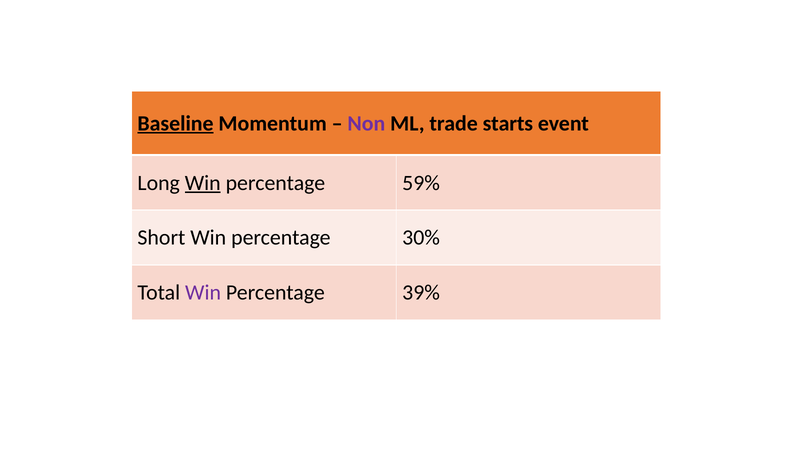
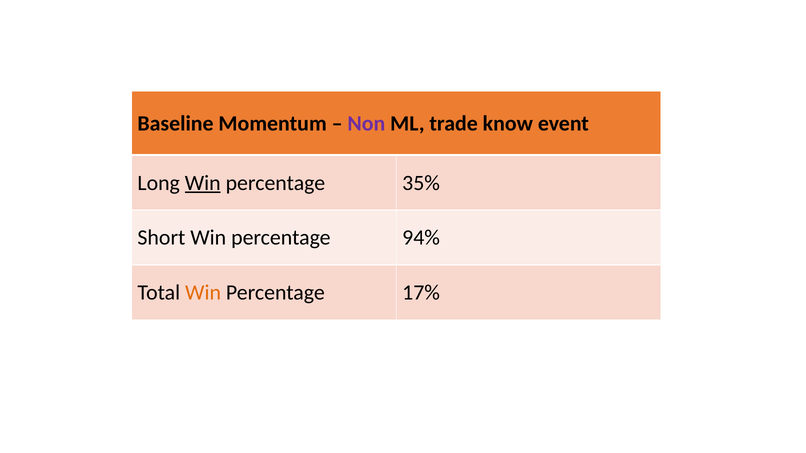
Baseline underline: present -> none
starts: starts -> know
59%: 59% -> 35%
30%: 30% -> 94%
Win at (203, 293) colour: purple -> orange
39%: 39% -> 17%
